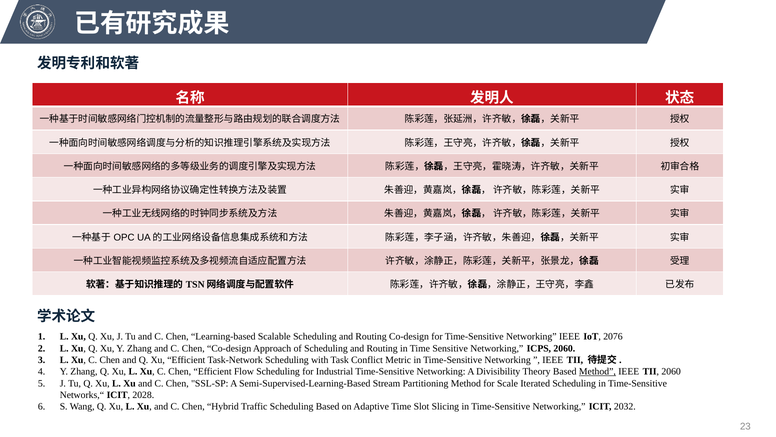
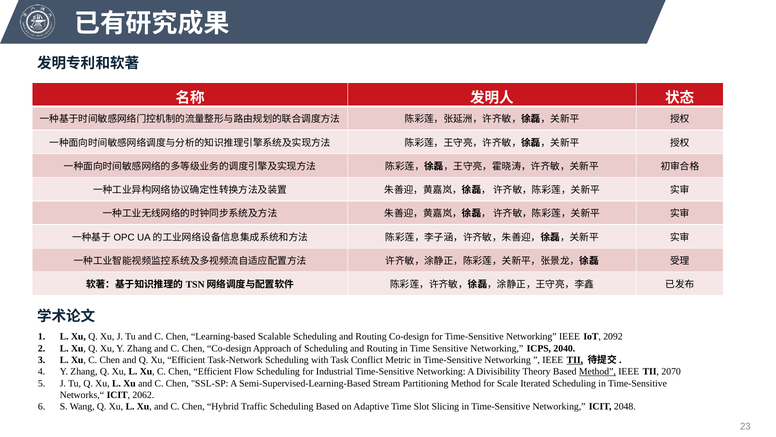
2076: 2076 -> 2092
ICPS 2060: 2060 -> 2040
TII at (575, 360) underline: none -> present
TII 2060: 2060 -> 2070
2028: 2028 -> 2062
2032: 2032 -> 2048
